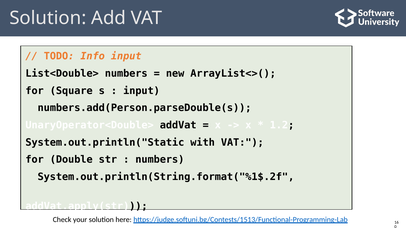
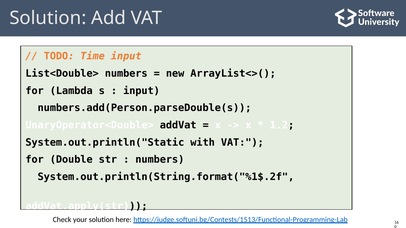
Info: Info -> Time
Square: Square -> Lambda
